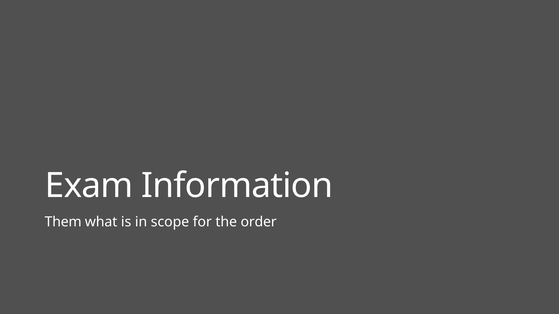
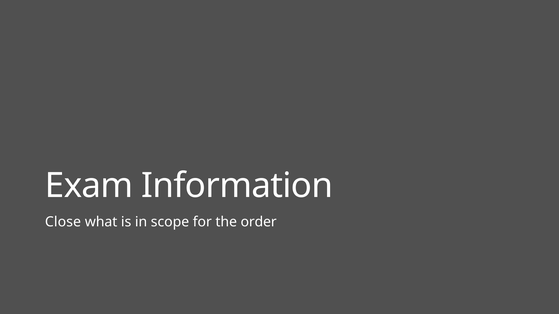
Them: Them -> Close
